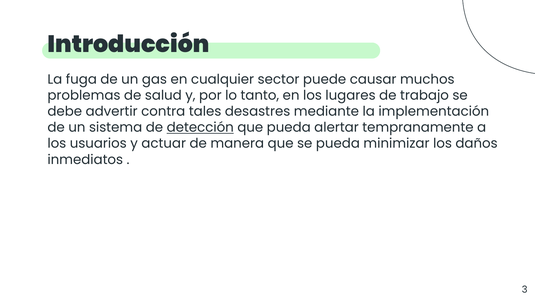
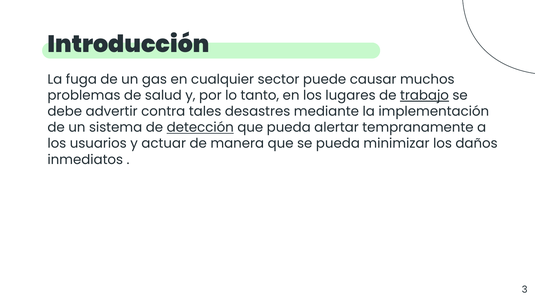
trabajo underline: none -> present
